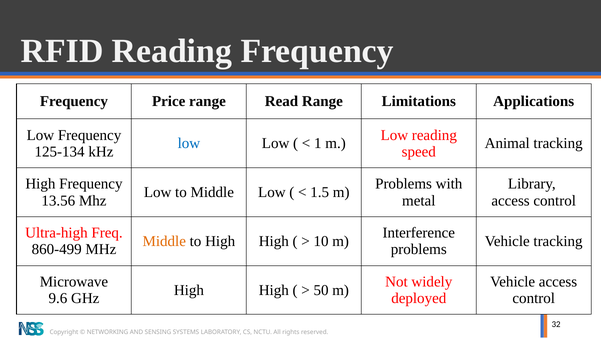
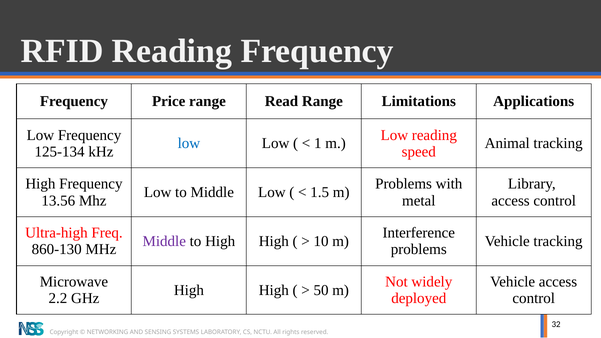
Middle at (164, 241) colour: orange -> purple
860-499: 860-499 -> 860-130
9.6: 9.6 -> 2.2
